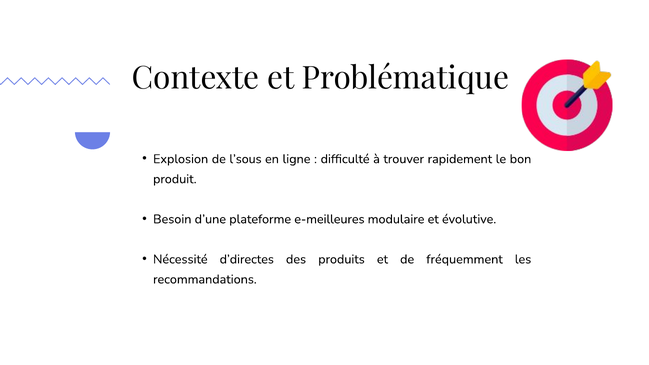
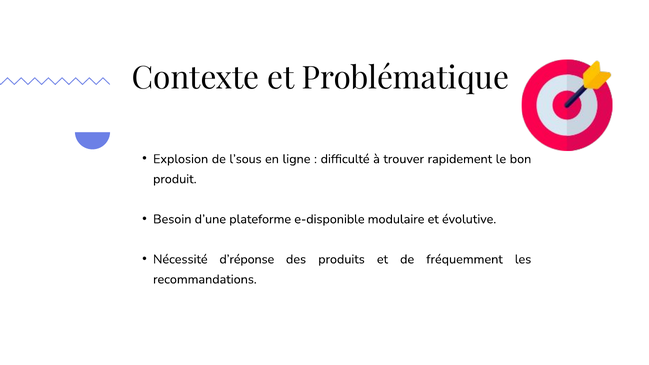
e‑meilleures: e‑meilleures -> e‑disponible
d’directes: d’directes -> d’réponse
